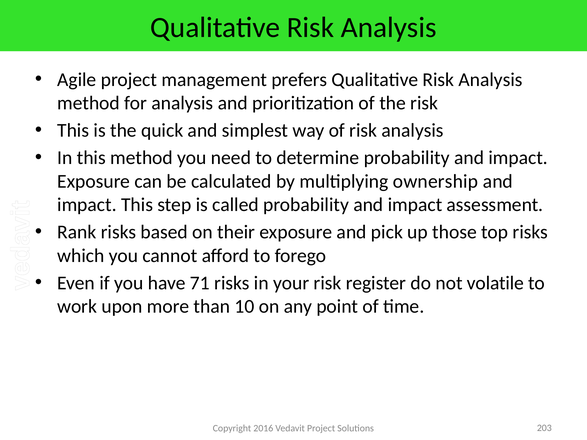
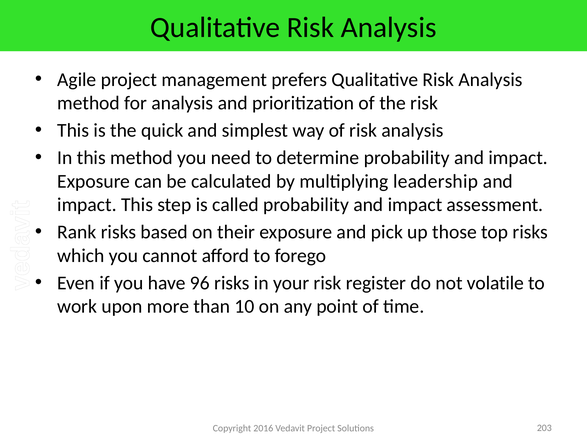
ownership: ownership -> leadership
71: 71 -> 96
